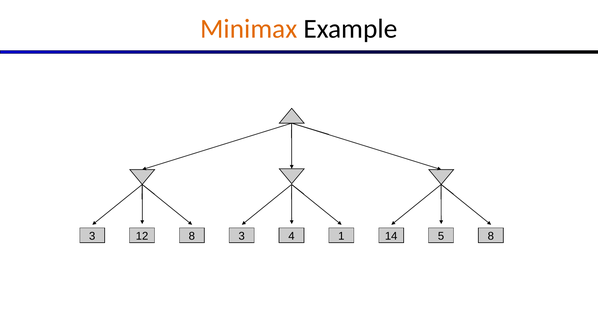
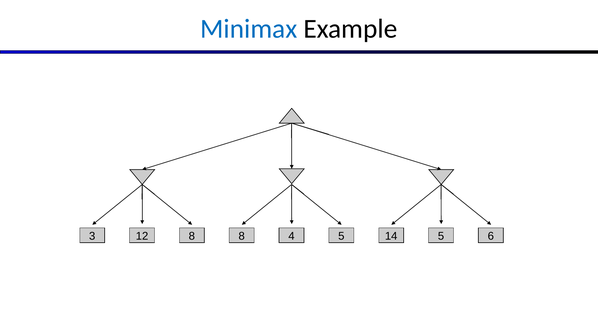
Minimax colour: orange -> blue
3 3: 3 -> 8
4 1: 1 -> 5
5 8: 8 -> 6
